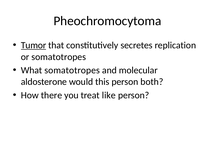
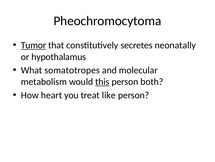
replication: replication -> neonatally
or somatotropes: somatotropes -> hypothalamus
aldosterone: aldosterone -> metabolism
this underline: none -> present
there: there -> heart
